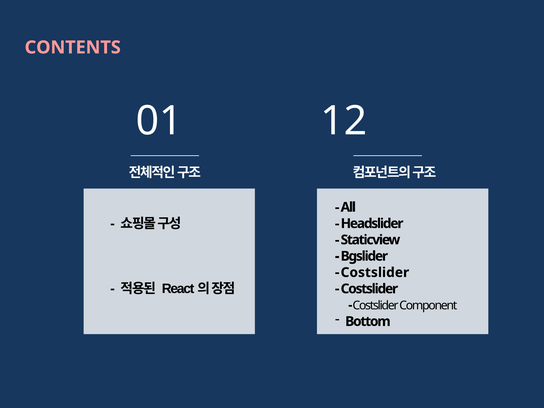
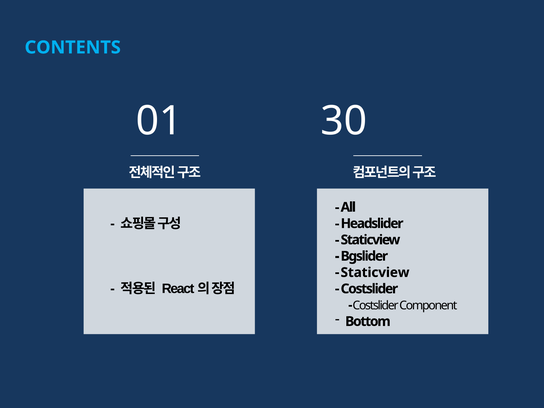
CONTENTS colour: pink -> light blue
12: 12 -> 30
Costslider at (375, 272): Costslider -> Staticview
